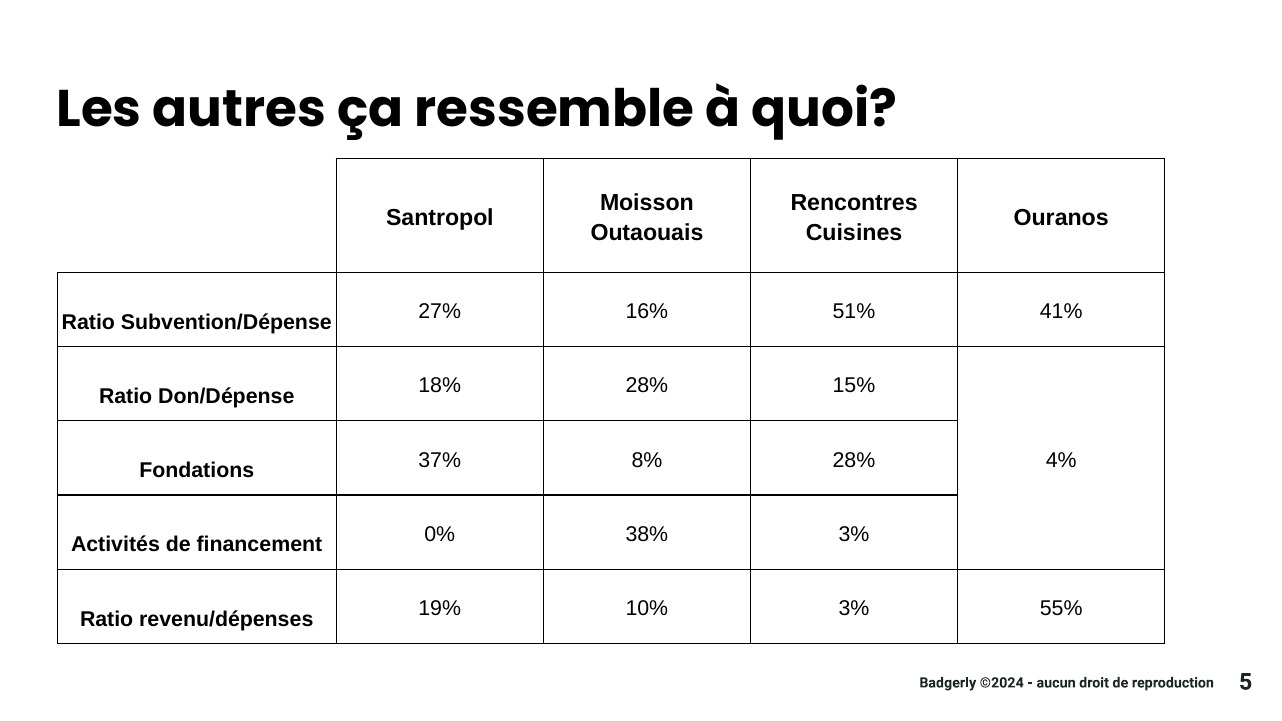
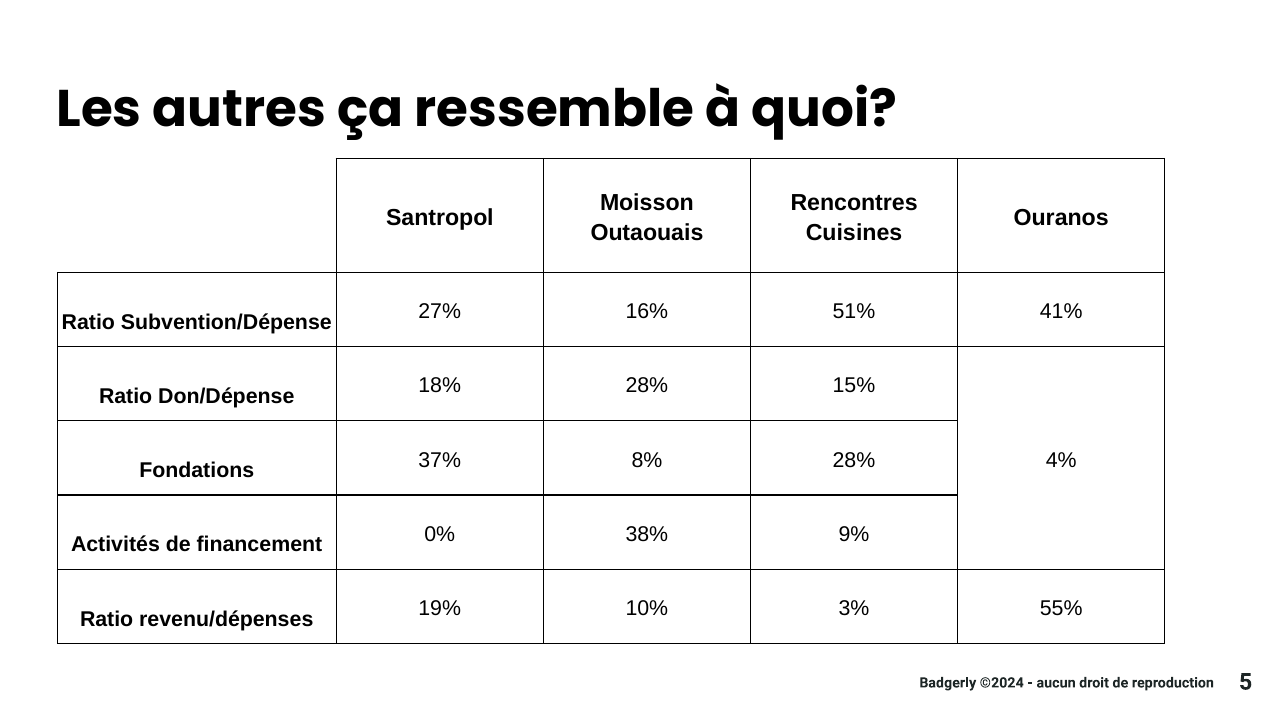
38% 3%: 3% -> 9%
